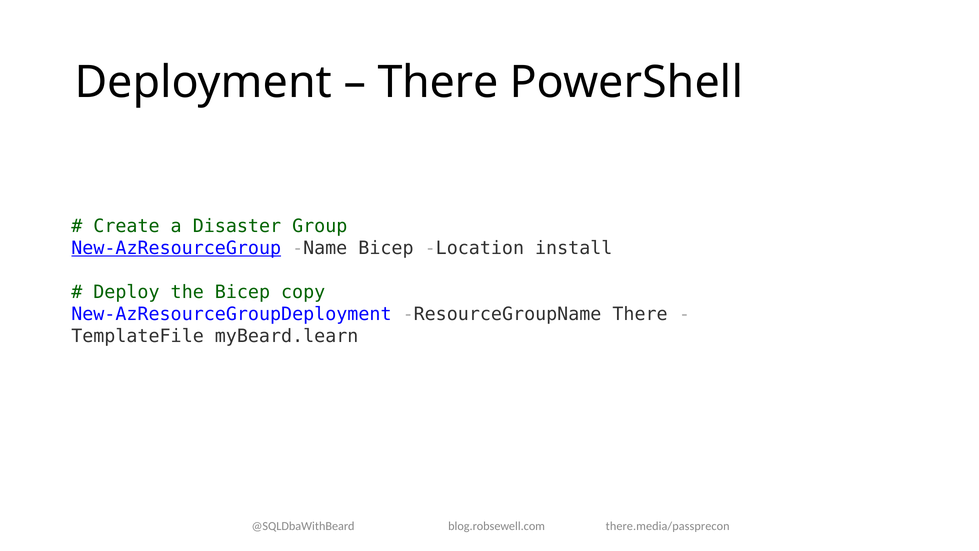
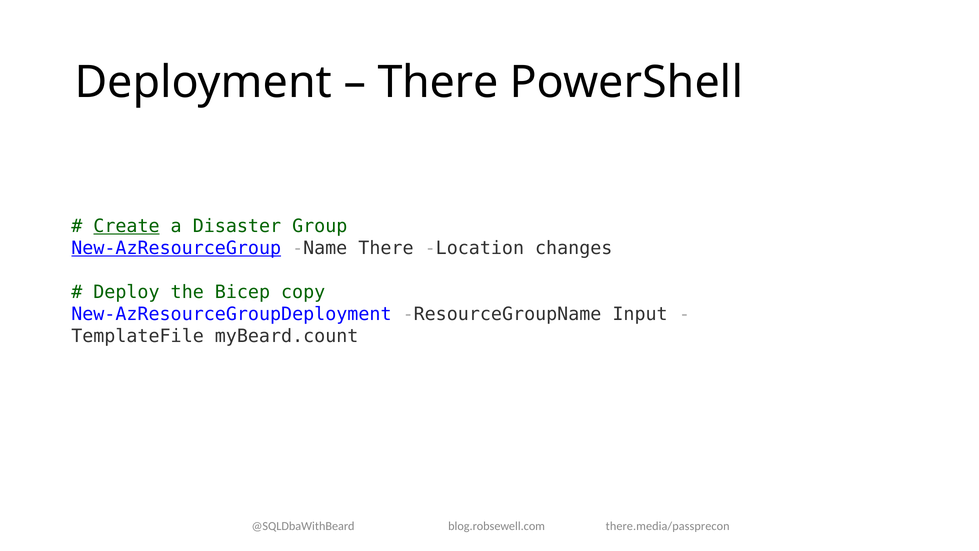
Create underline: none -> present
Name Bicep: Bicep -> There
install: install -> changes
ResourceGroupName There: There -> Input
myBeard.learn: myBeard.learn -> myBeard.count
